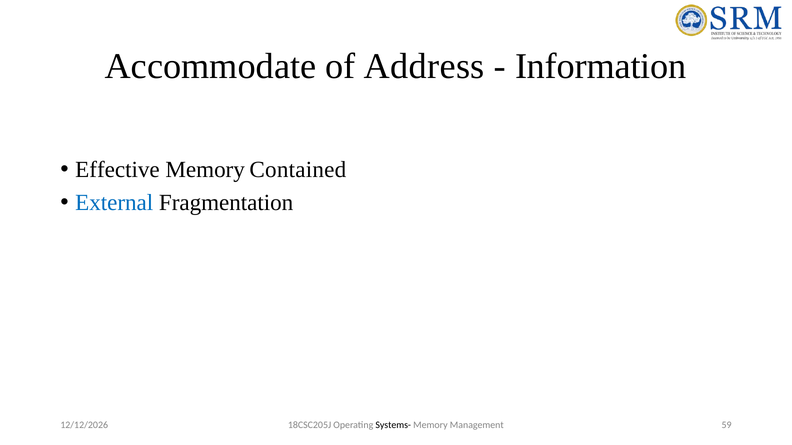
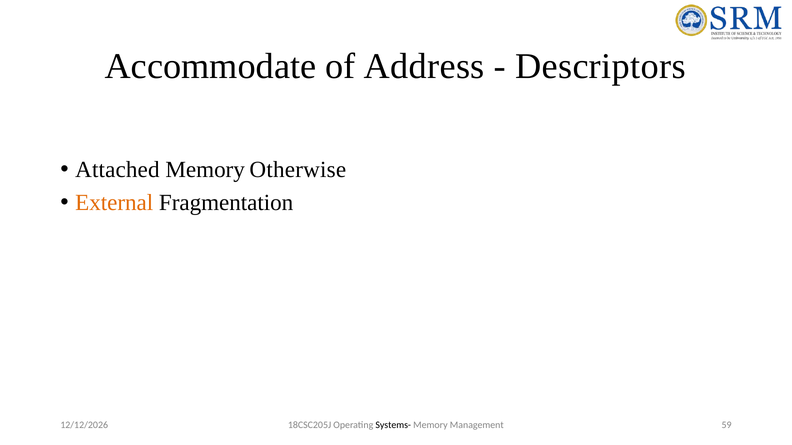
Information: Information -> Descriptors
Effective: Effective -> Attached
Contained: Contained -> Otherwise
External colour: blue -> orange
